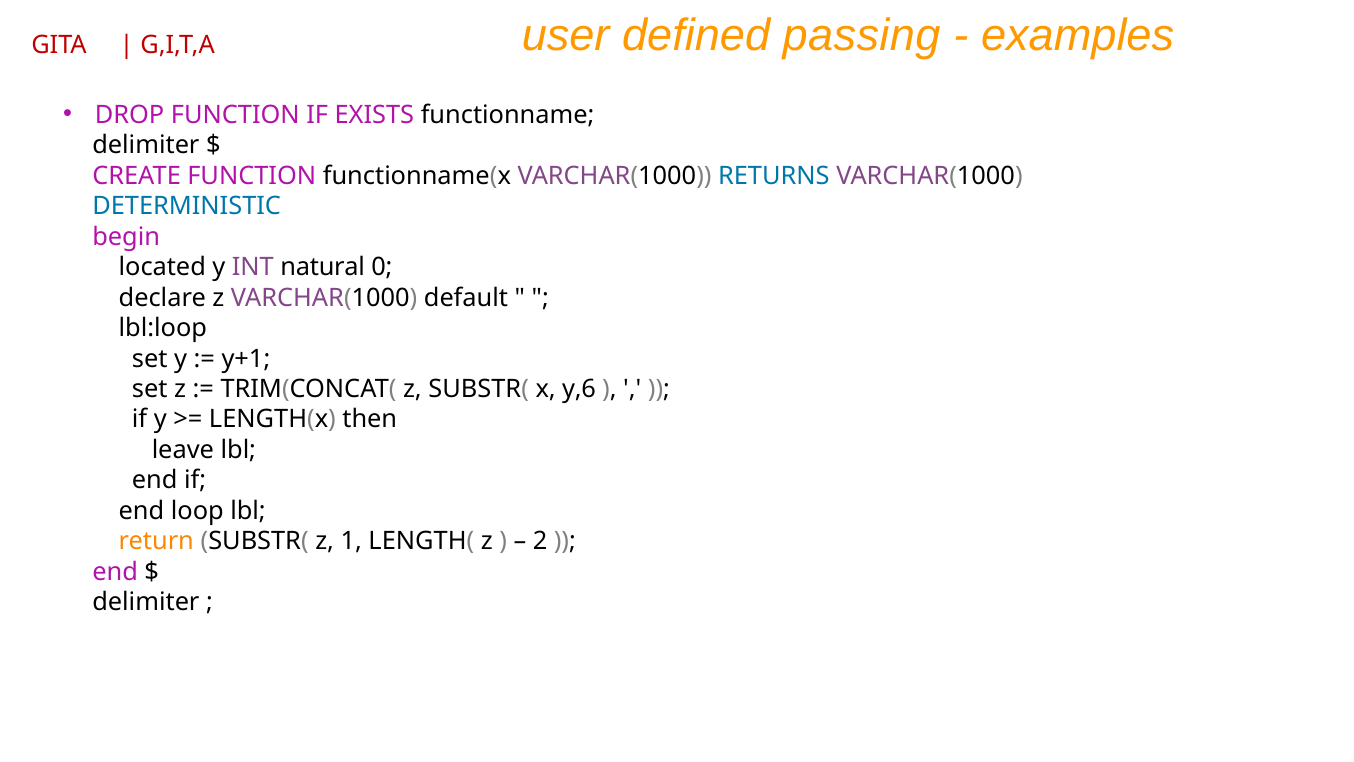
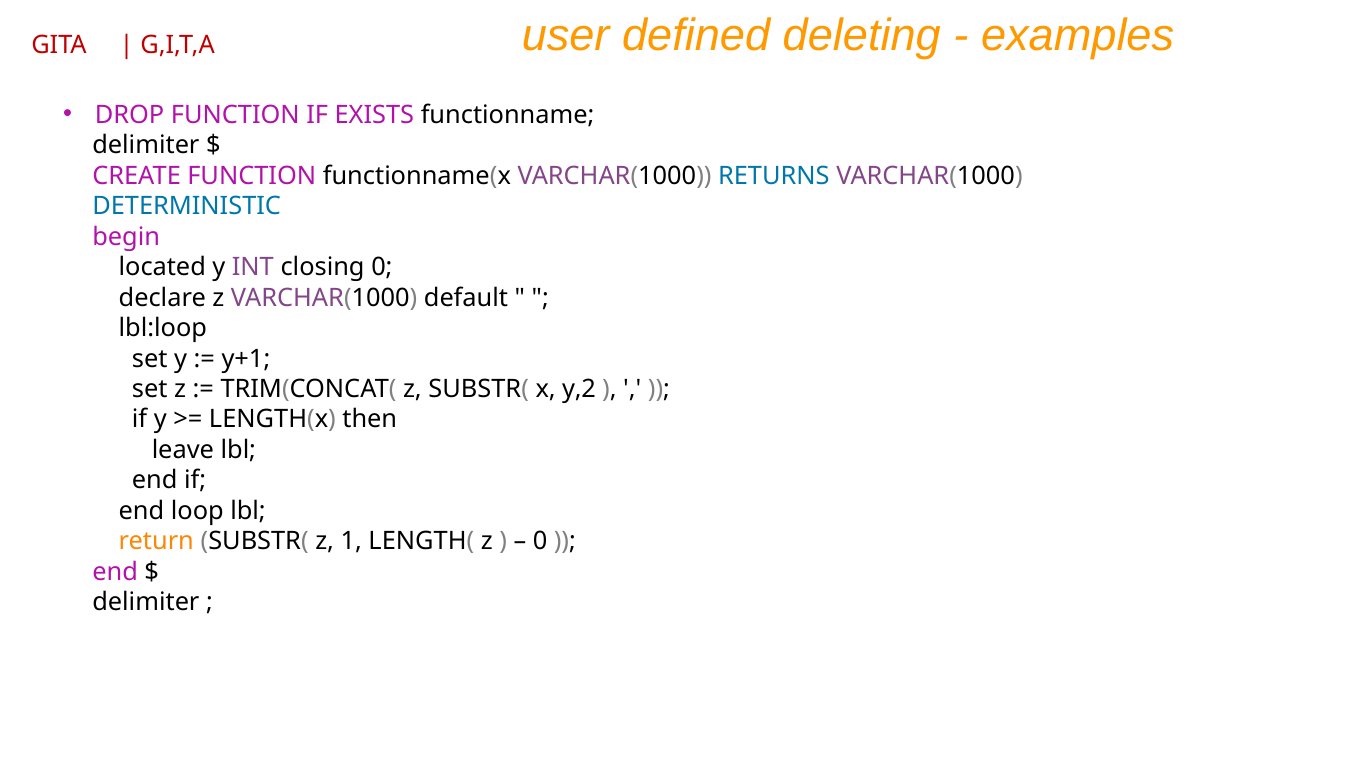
passing: passing -> deleting
natural: natural -> closing
y,6: y,6 -> y,2
2 at (540, 541): 2 -> 0
